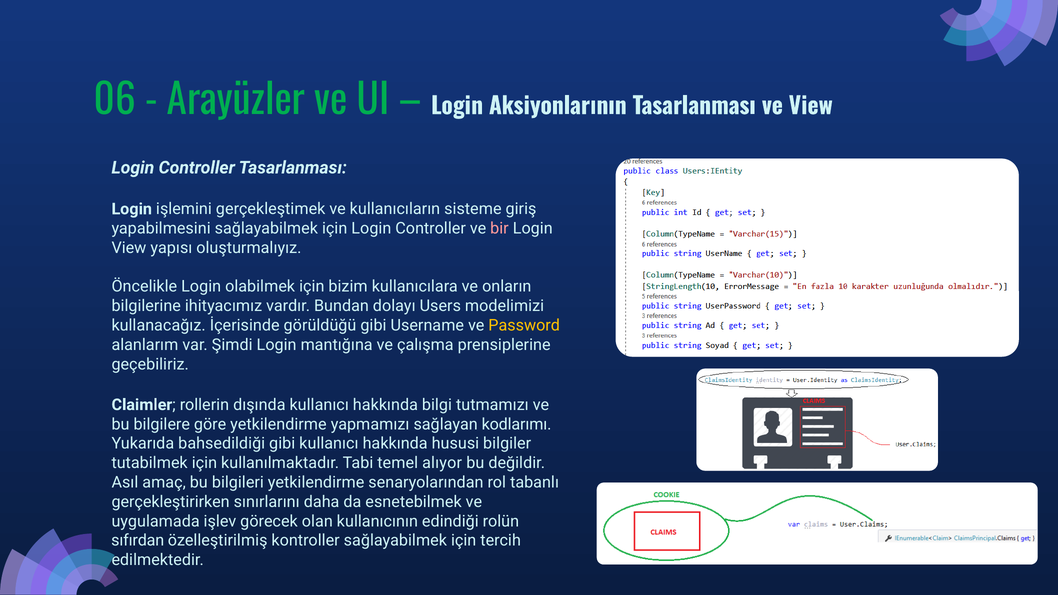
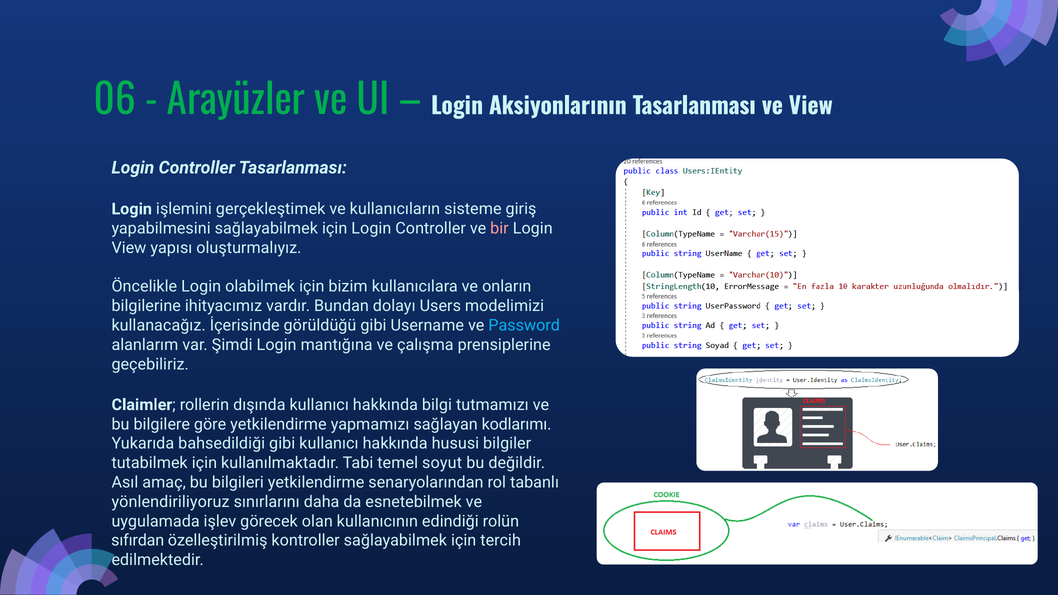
Password colour: yellow -> light blue
alıyor: alıyor -> soyut
gerçekleştirirken: gerçekleştirirken -> yönlendiriliyoruz
